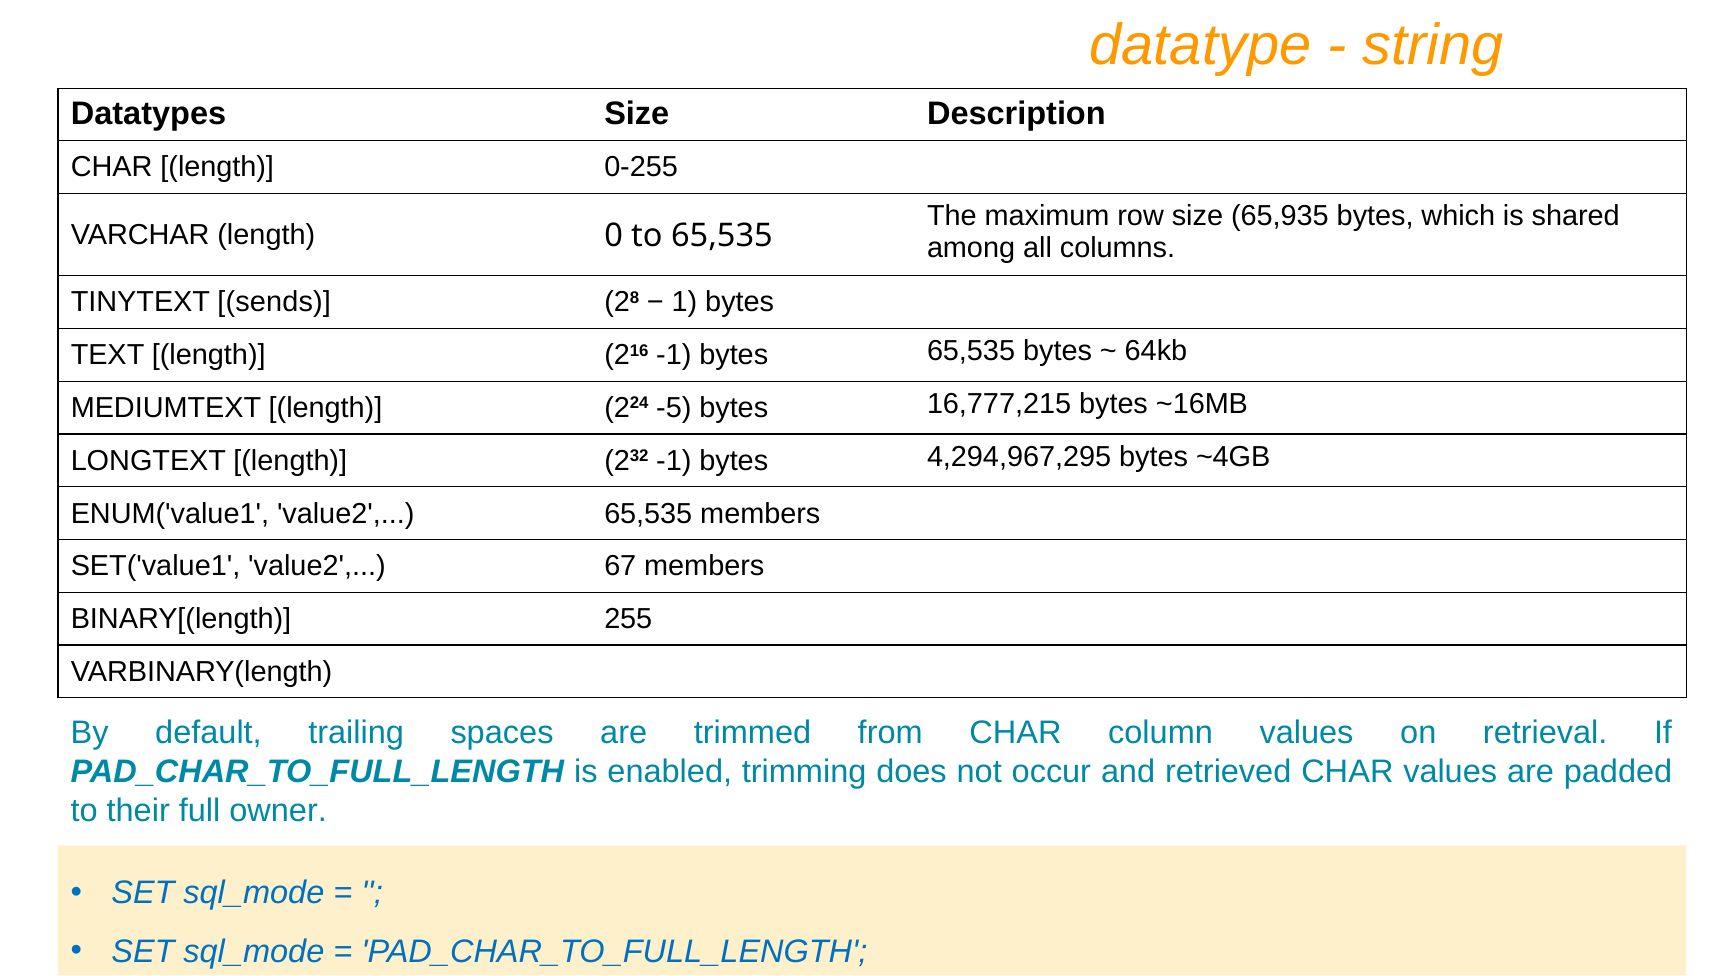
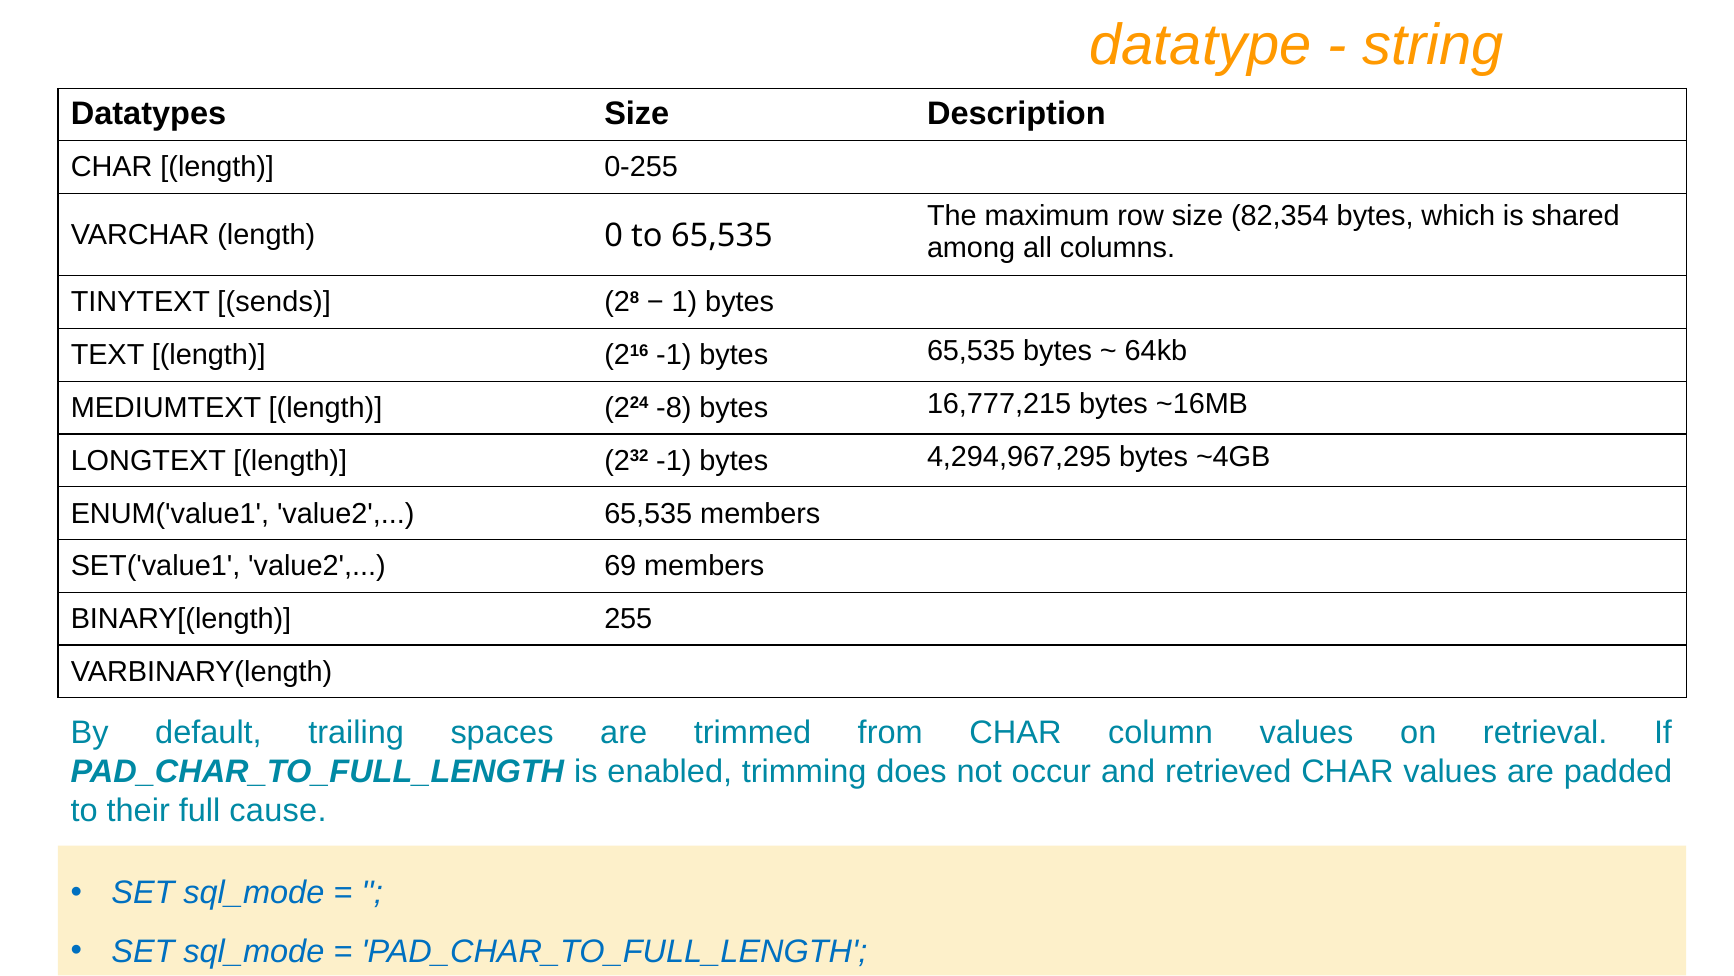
65,935: 65,935 -> 82,354
-5: -5 -> -8
67: 67 -> 69
owner: owner -> cause
